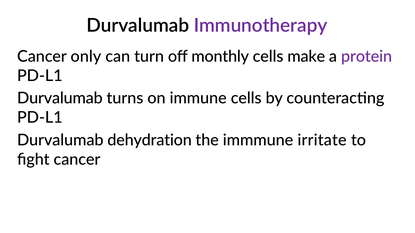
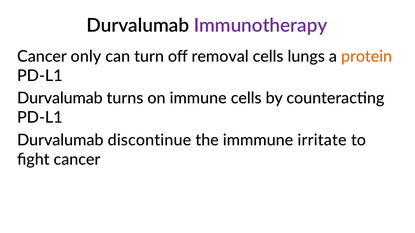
monthly: monthly -> removal
make: make -> lungs
protein colour: purple -> orange
dehydration: dehydration -> discontinue
